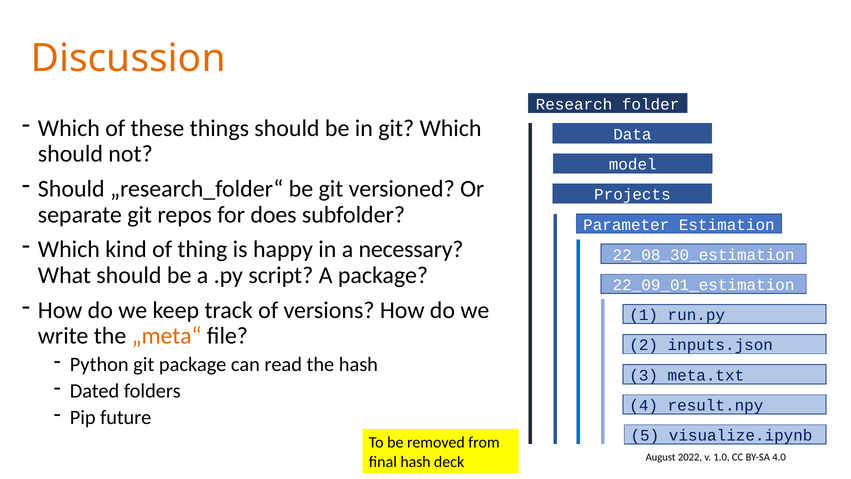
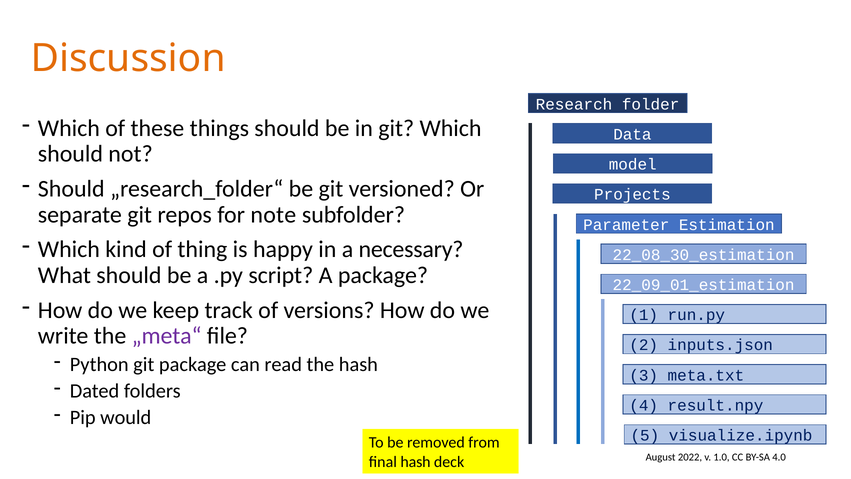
does: does -> note
„meta“ colour: orange -> purple
future: future -> would
